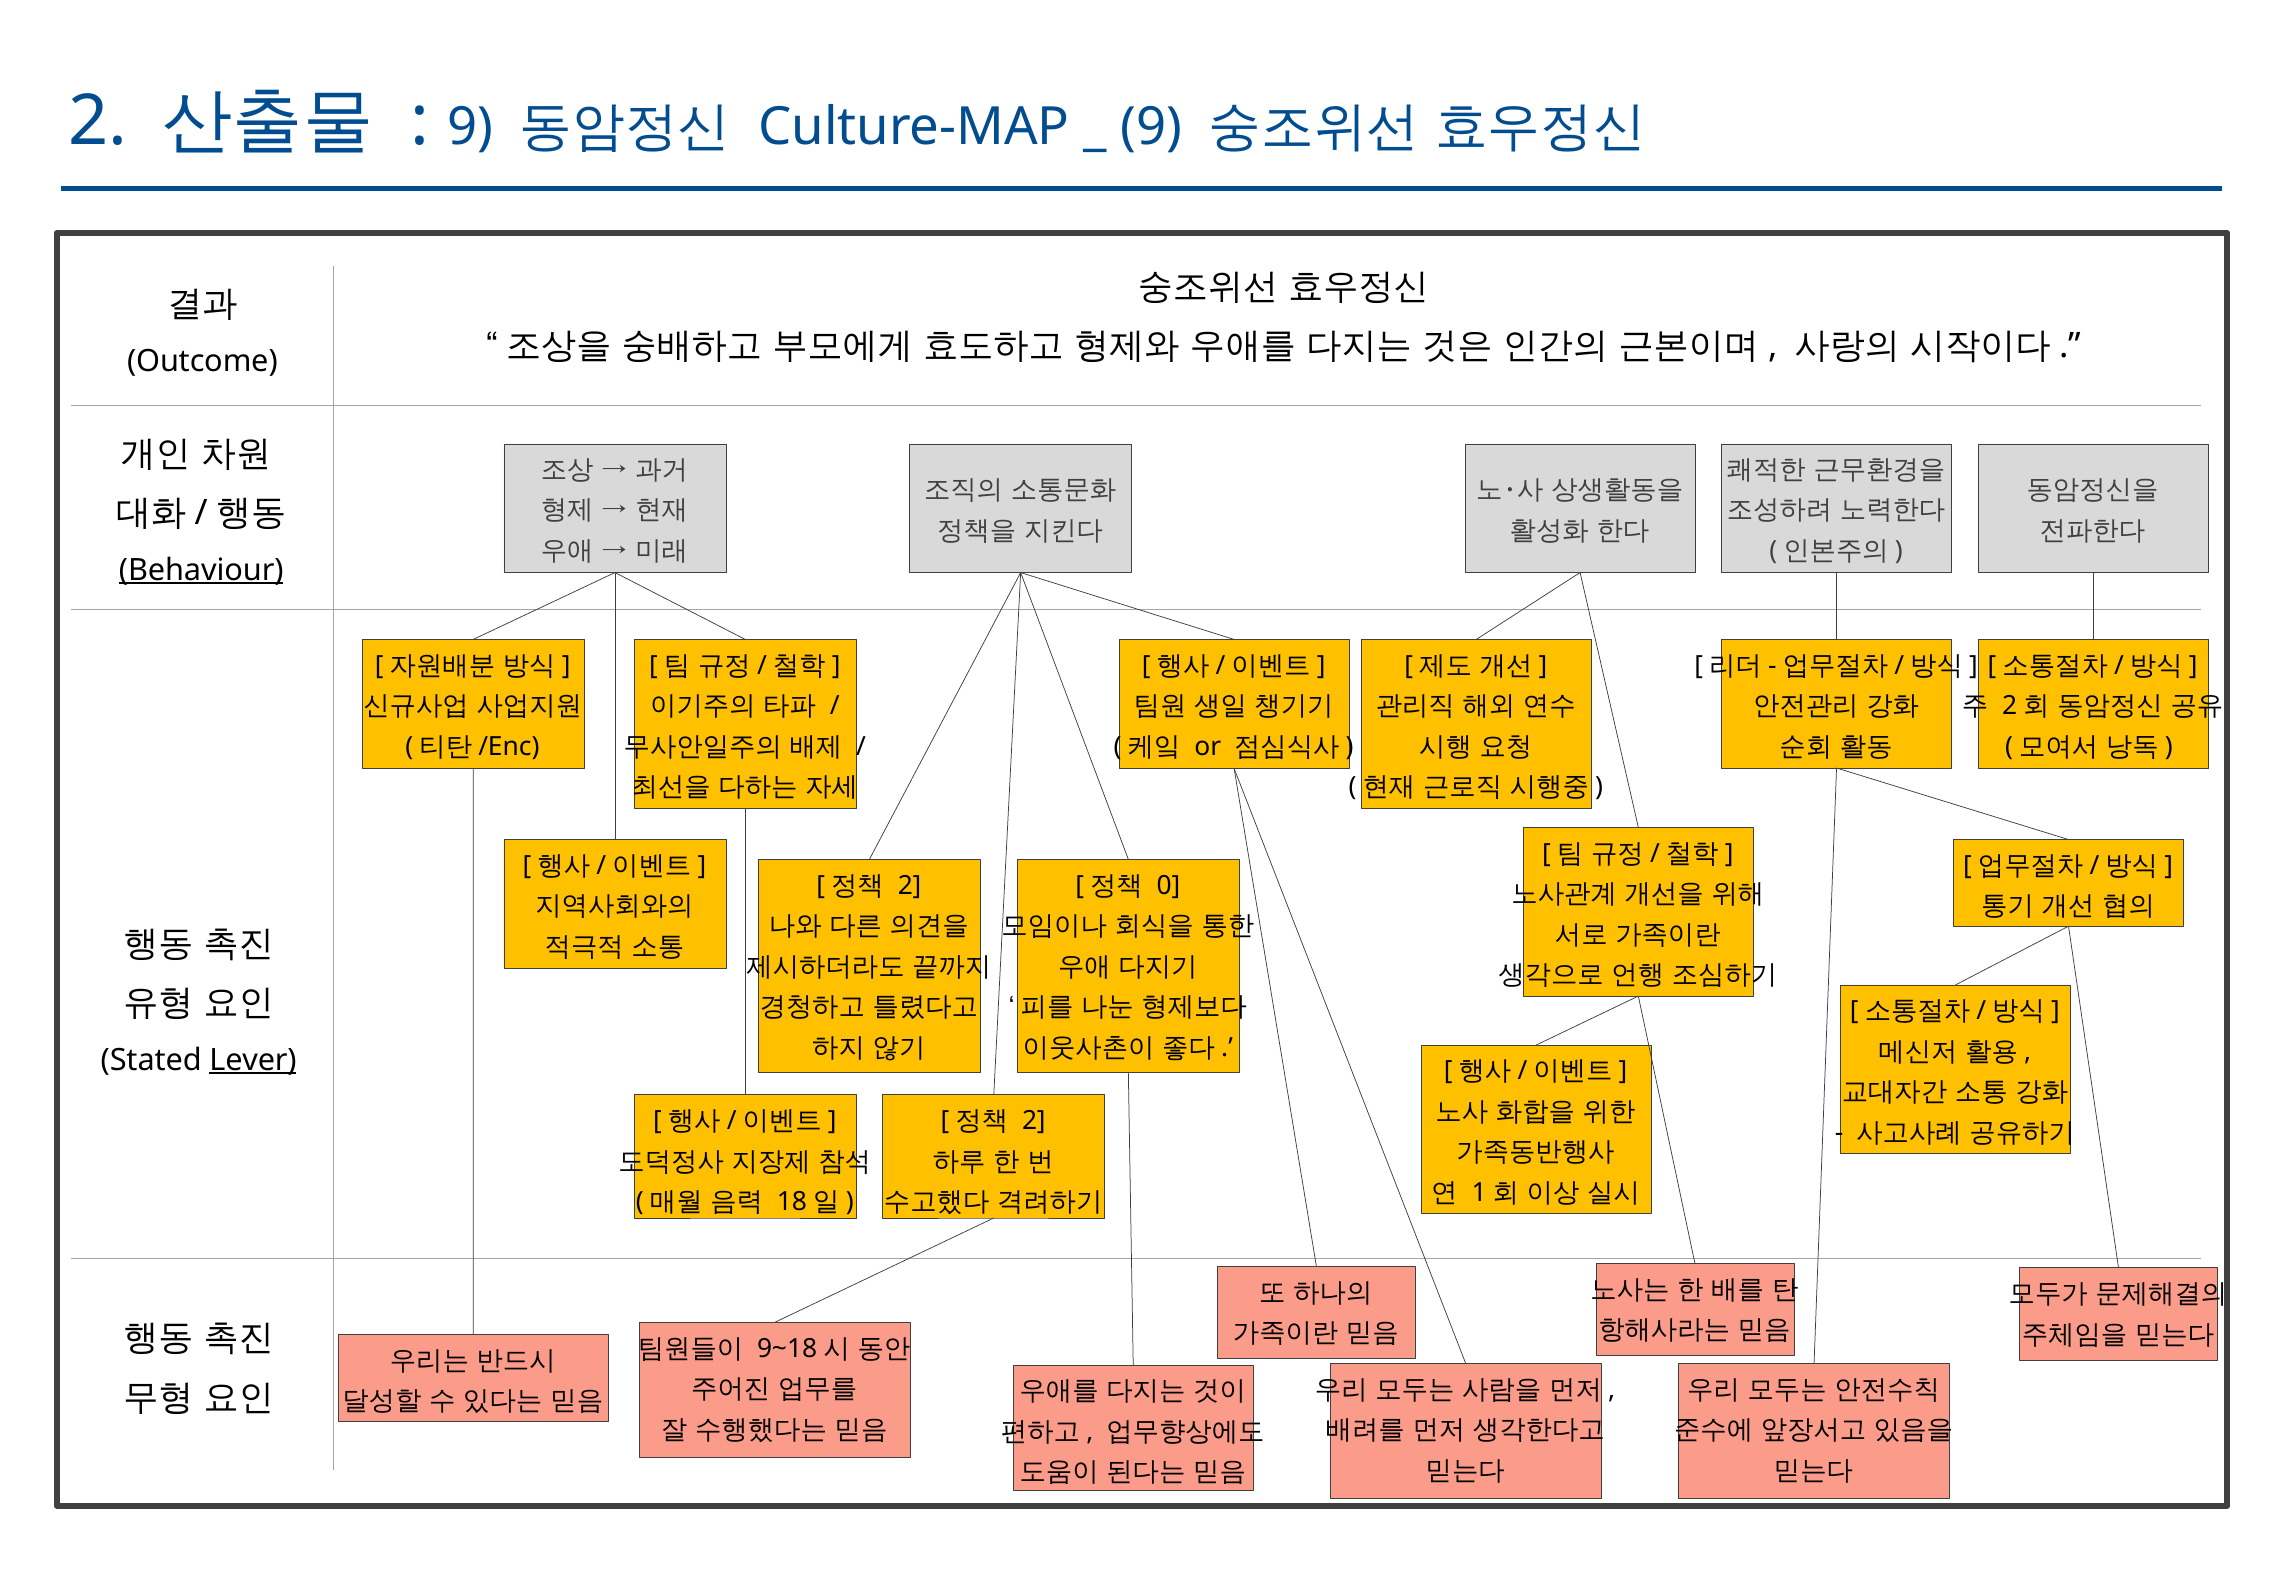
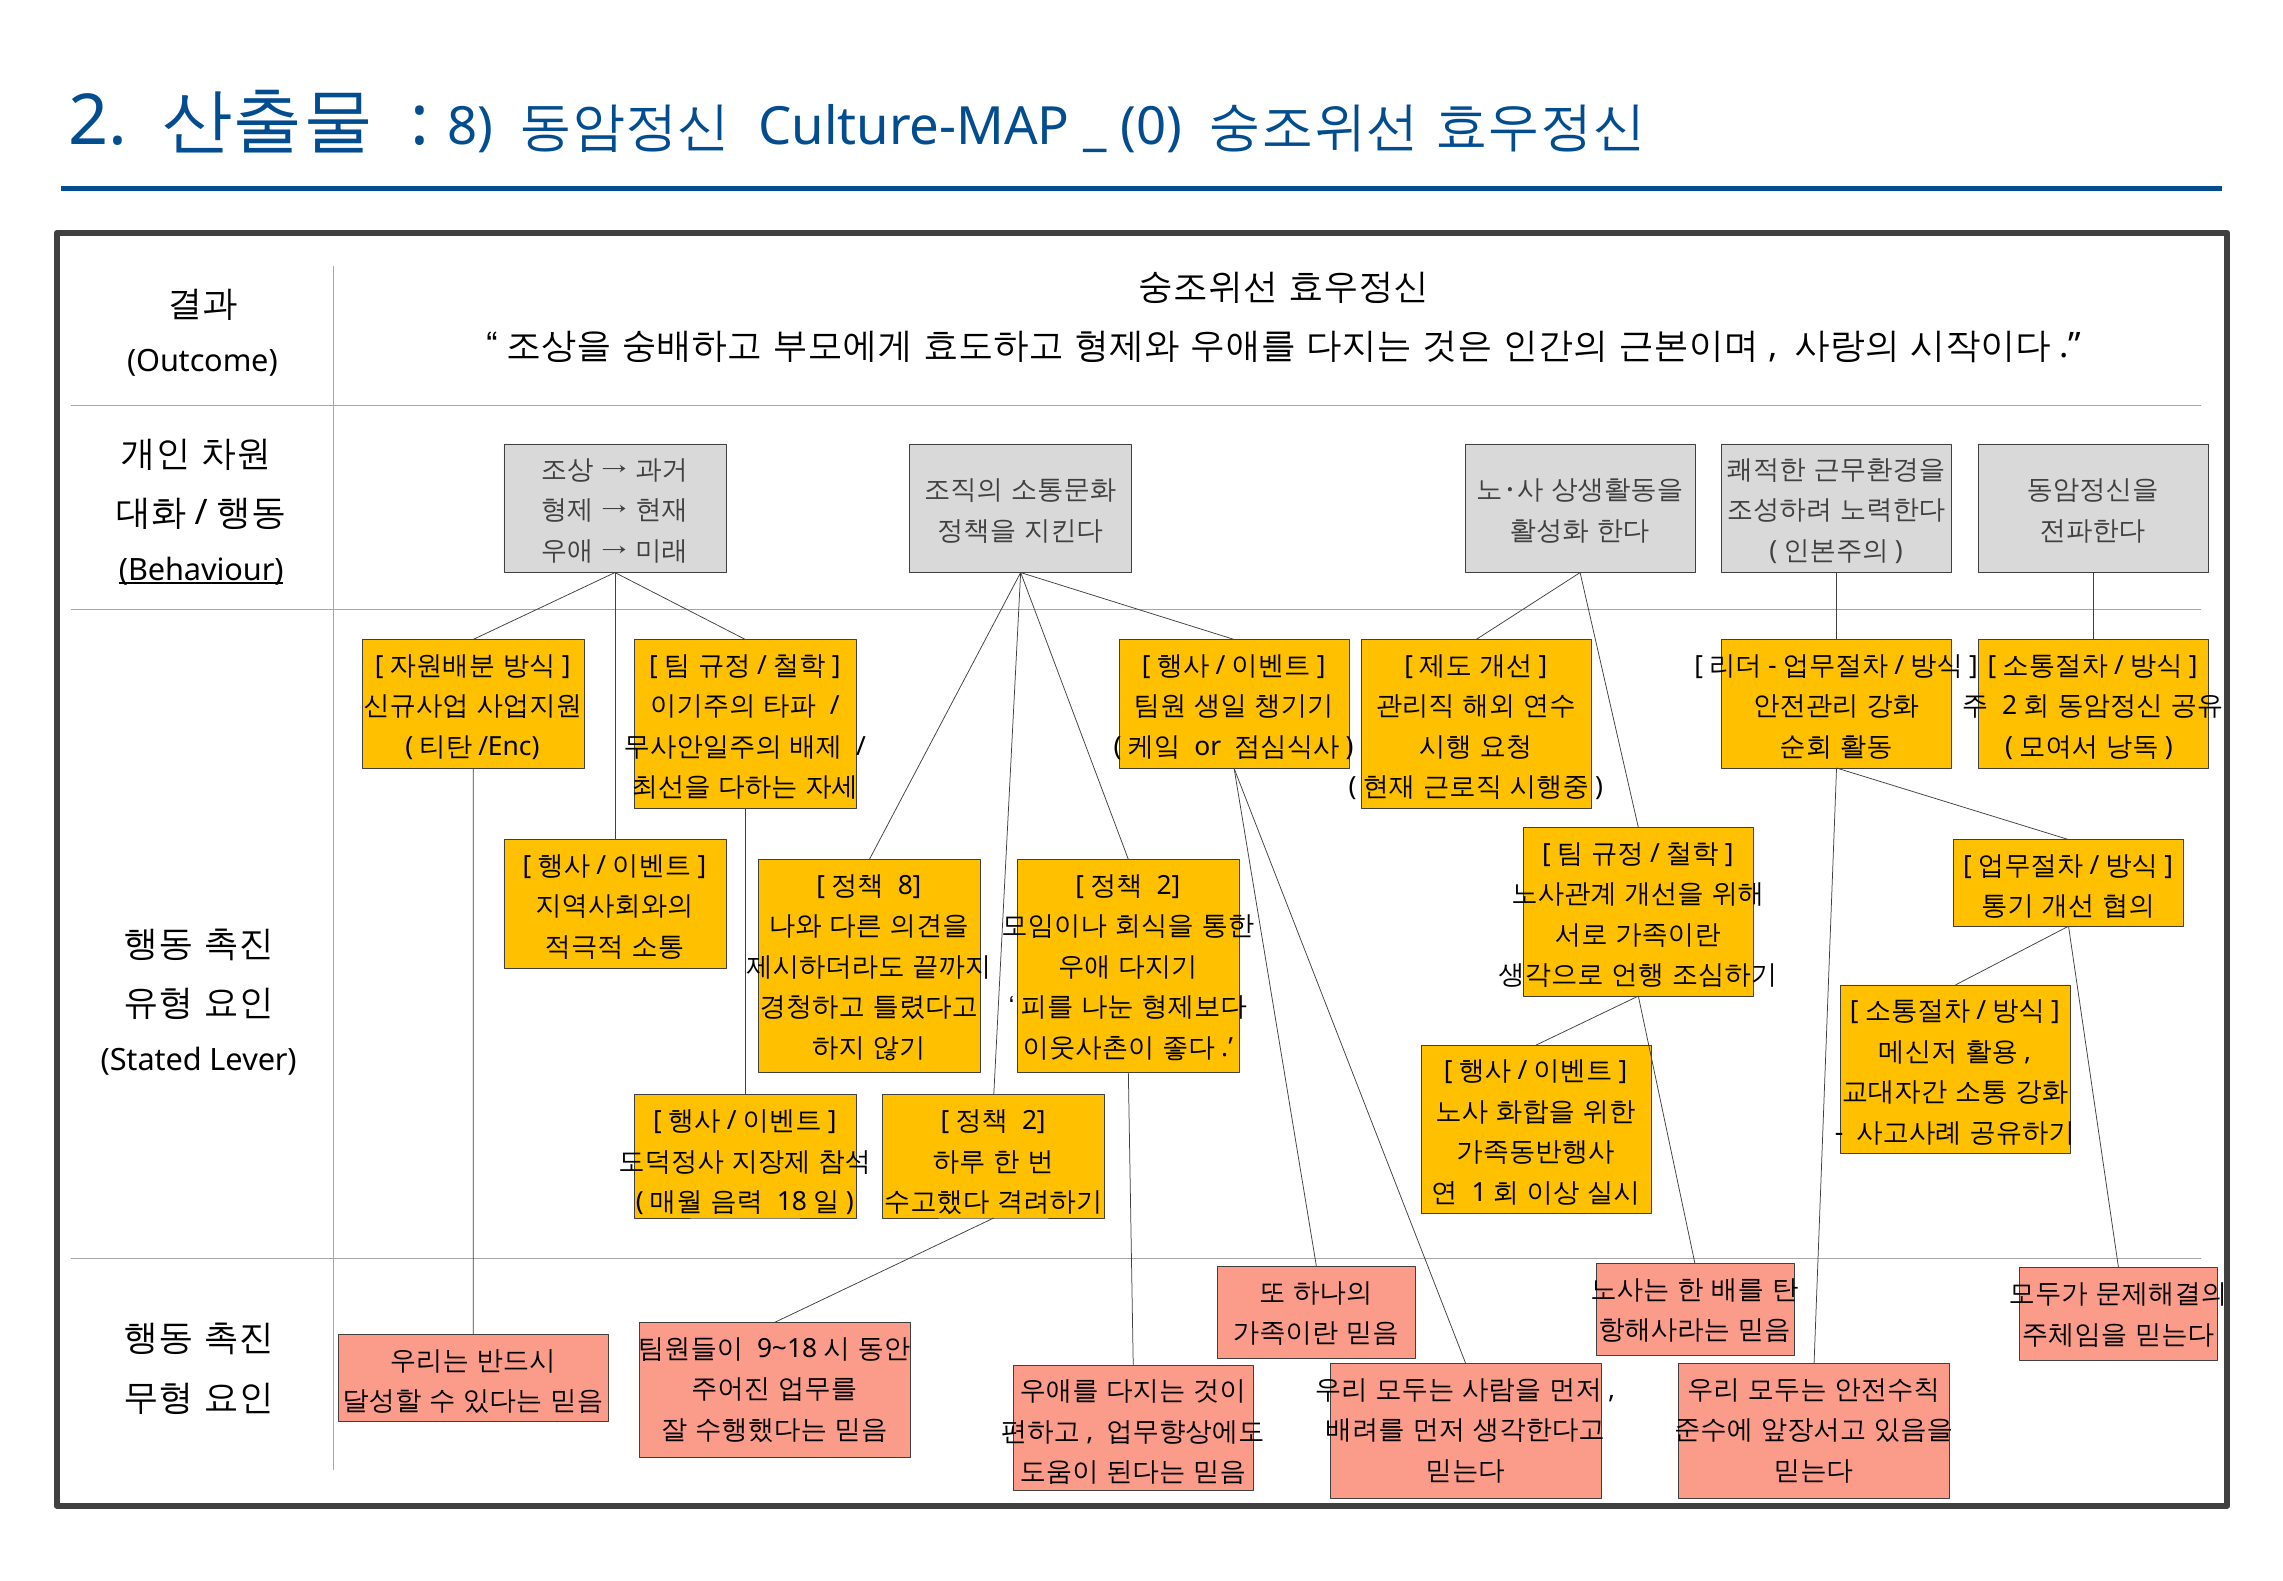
9 at (471, 127): 9 -> 8
9 at (1151, 127): 9 -> 0
2 at (910, 885): 2 -> 8
0 at (1169, 885): 0 -> 2
Lever at (253, 1060) underline: present -> none
